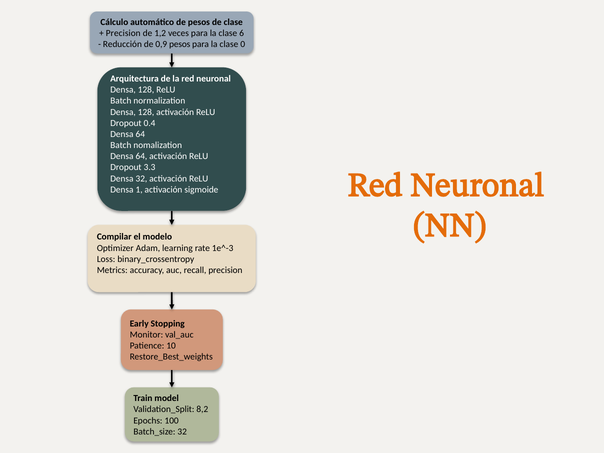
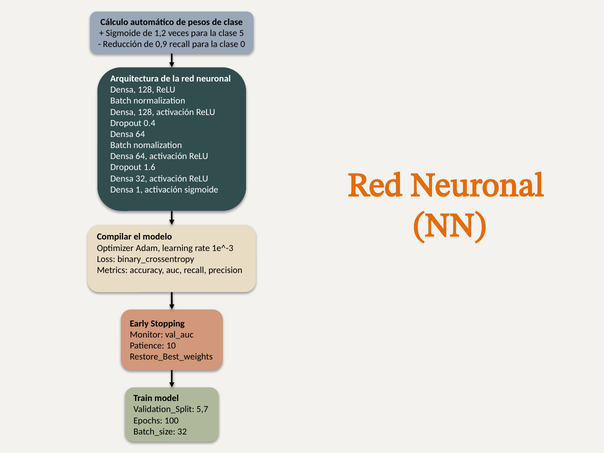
Precision at (123, 33): Precision -> Sigmoide
6: 6 -> 5
0,9 pesos: pesos -> recall
3.3: 3.3 -> 1.6
8,2: 8,2 -> 5,7
